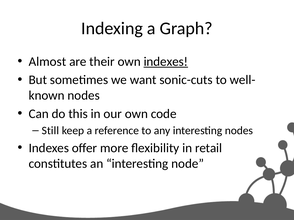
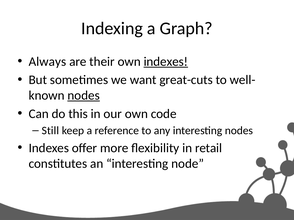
Almost: Almost -> Always
sonic-cuts: sonic-cuts -> great-cuts
nodes at (84, 96) underline: none -> present
